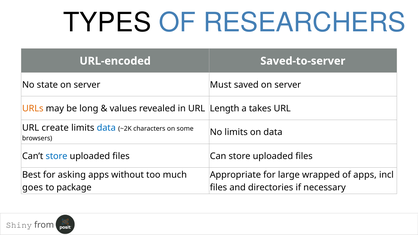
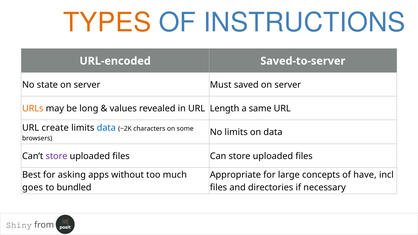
TYPES colour: black -> orange
RESEARCHERS: RESEARCHERS -> INSTRUCTIONS
takes: takes -> same
store at (57, 156) colour: blue -> purple
wrapped: wrapped -> concepts
of apps: apps -> have
package: package -> bundled
